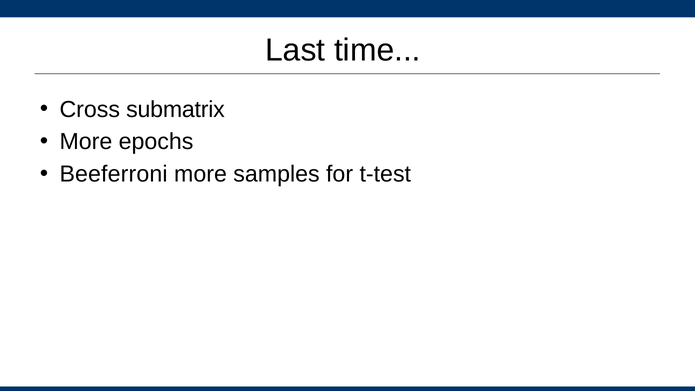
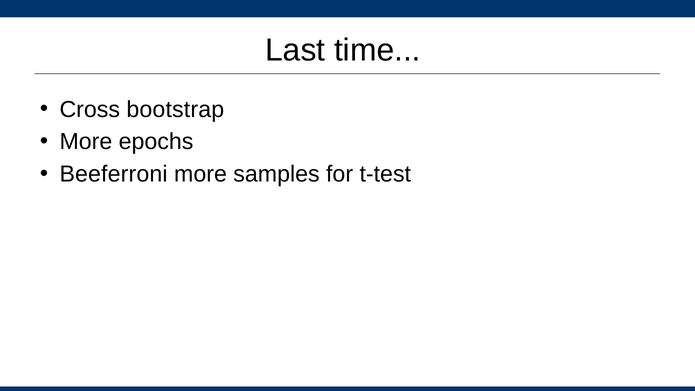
submatrix: submatrix -> bootstrap
